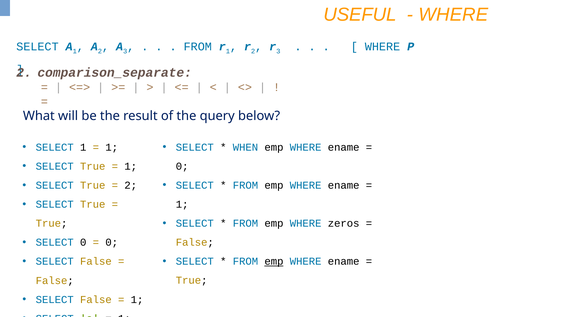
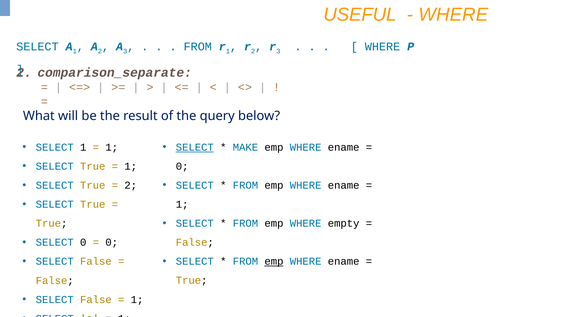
SELECT at (195, 147) underline: none -> present
WHEN: WHEN -> MAKE
zeros: zeros -> empty
